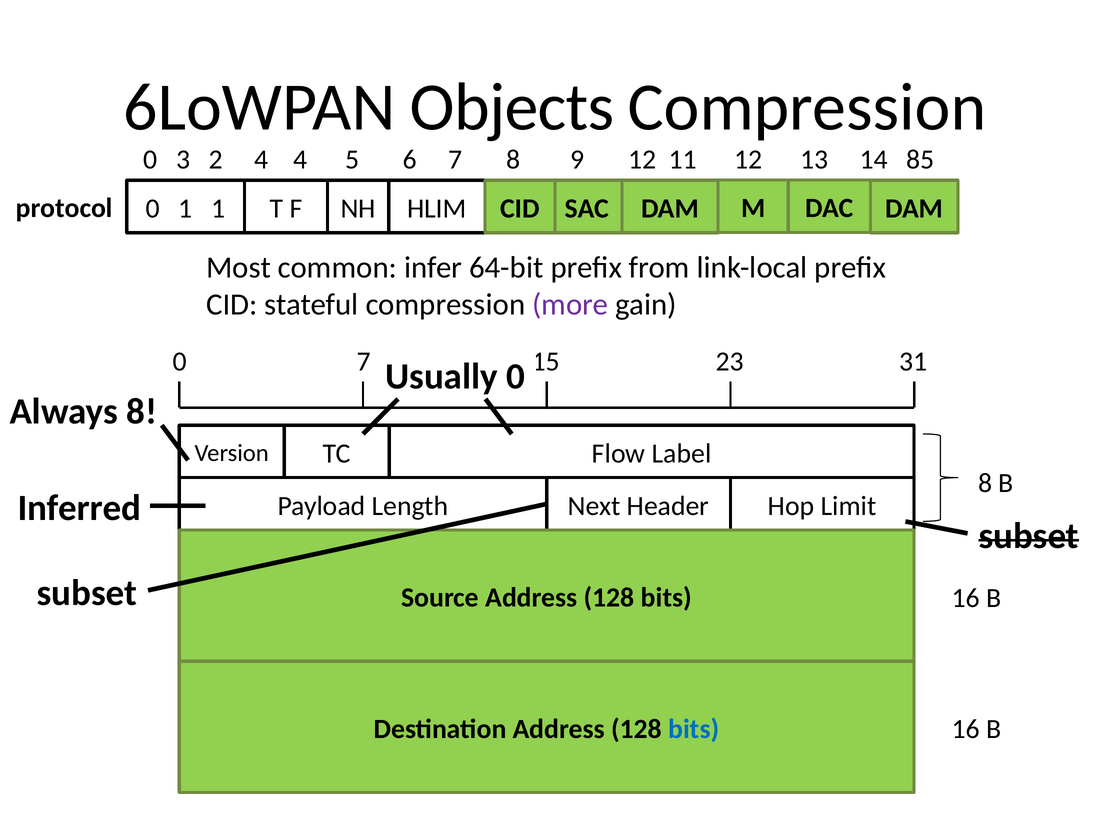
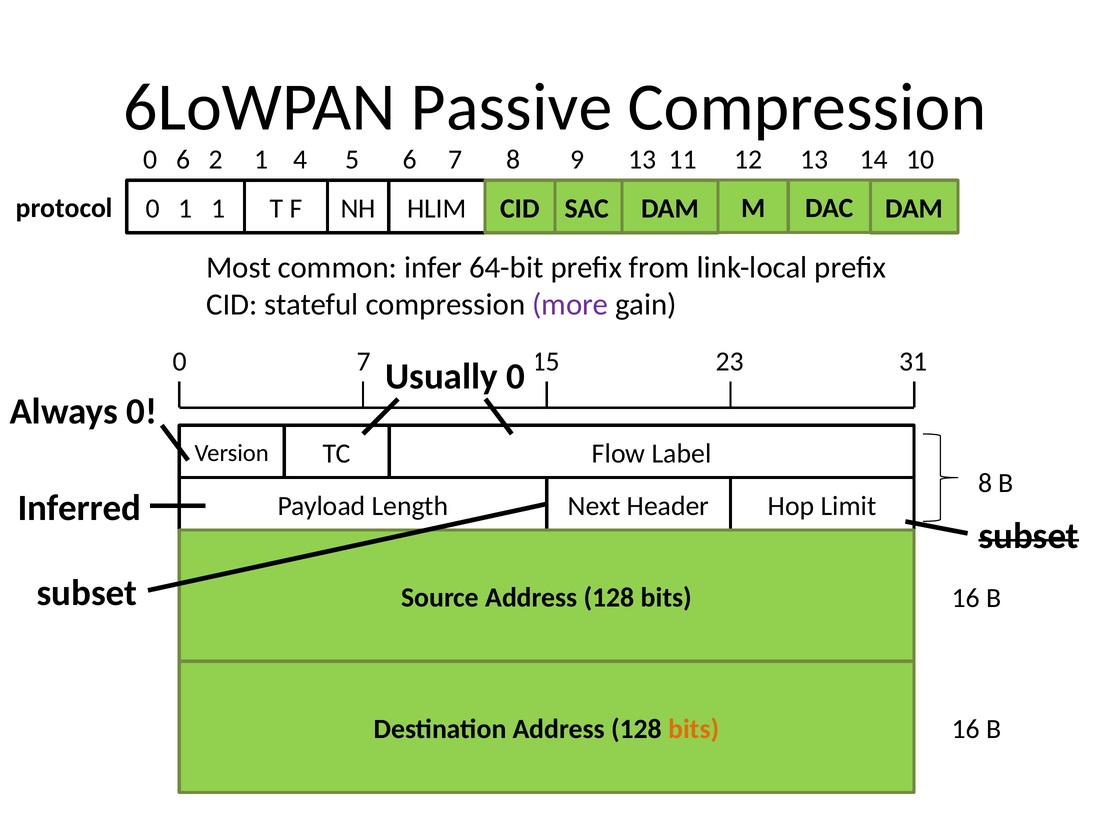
Objects: Objects -> Passive
0 3: 3 -> 6
2 4: 4 -> 1
9 12: 12 -> 13
85: 85 -> 10
Always 8: 8 -> 0
bits at (694, 729) colour: blue -> orange
